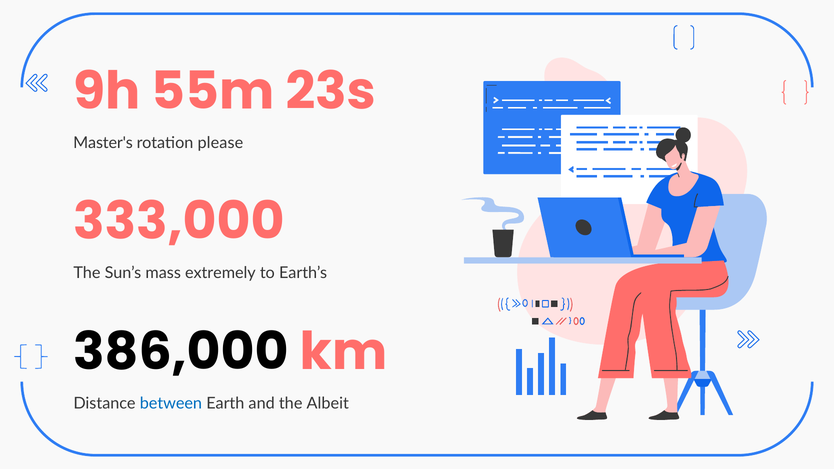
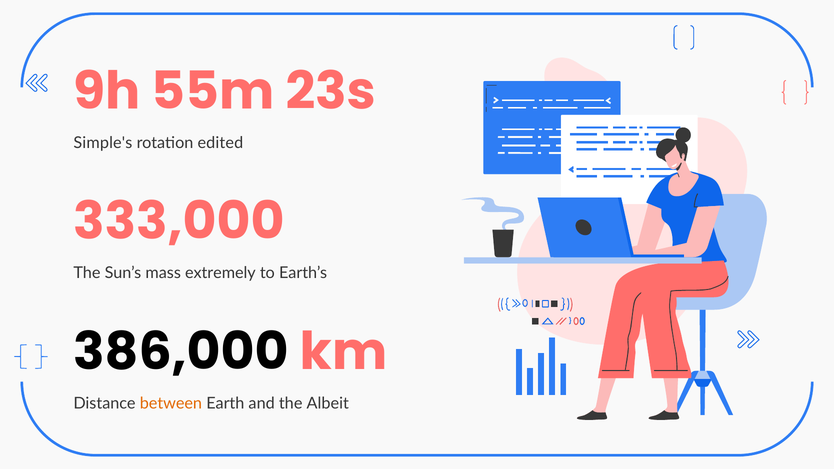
Master's: Master's -> Simple's
please: please -> edited
between colour: blue -> orange
